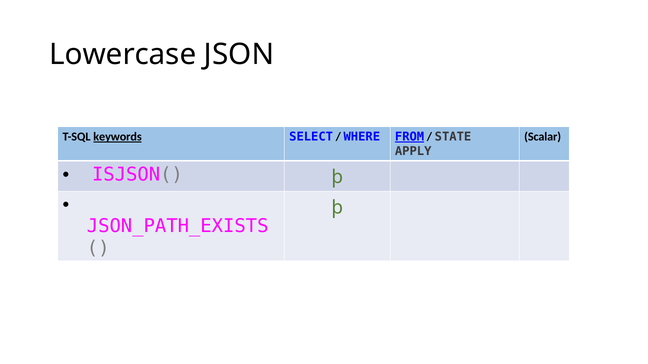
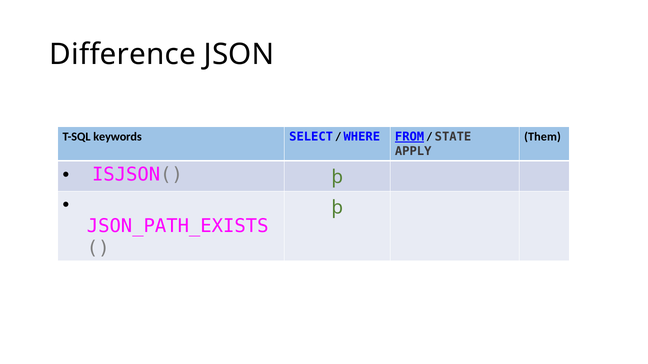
Lowercase: Lowercase -> Difference
keywords underline: present -> none
Scalar: Scalar -> Them
